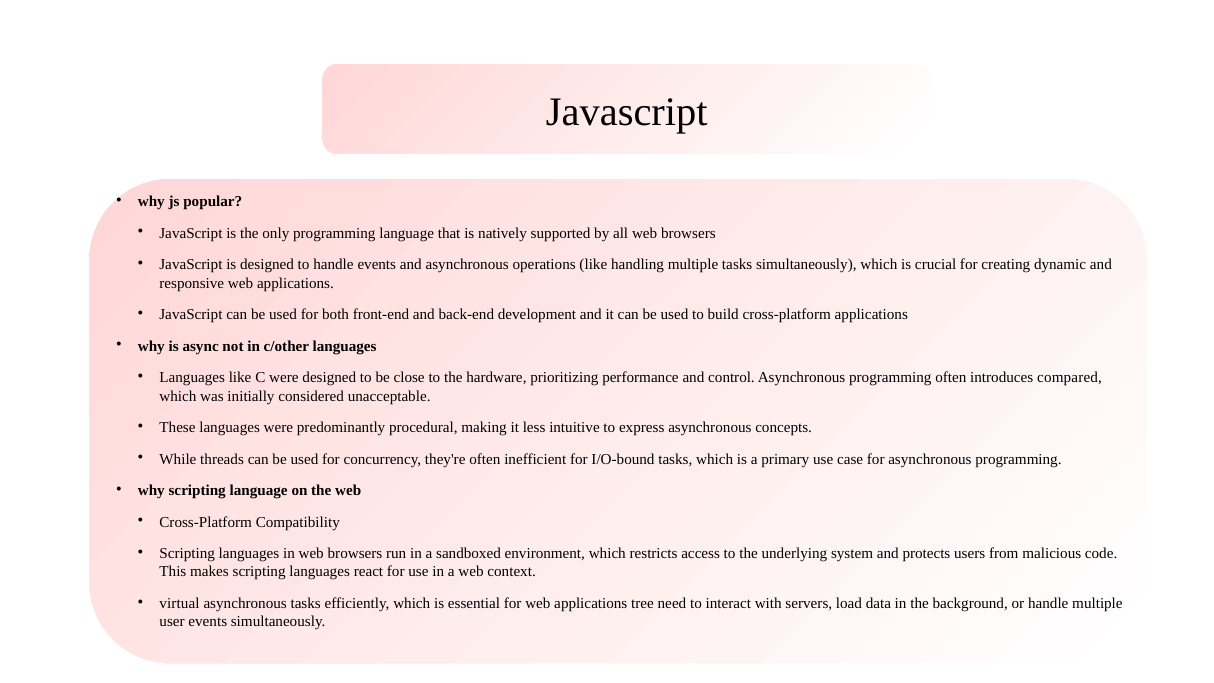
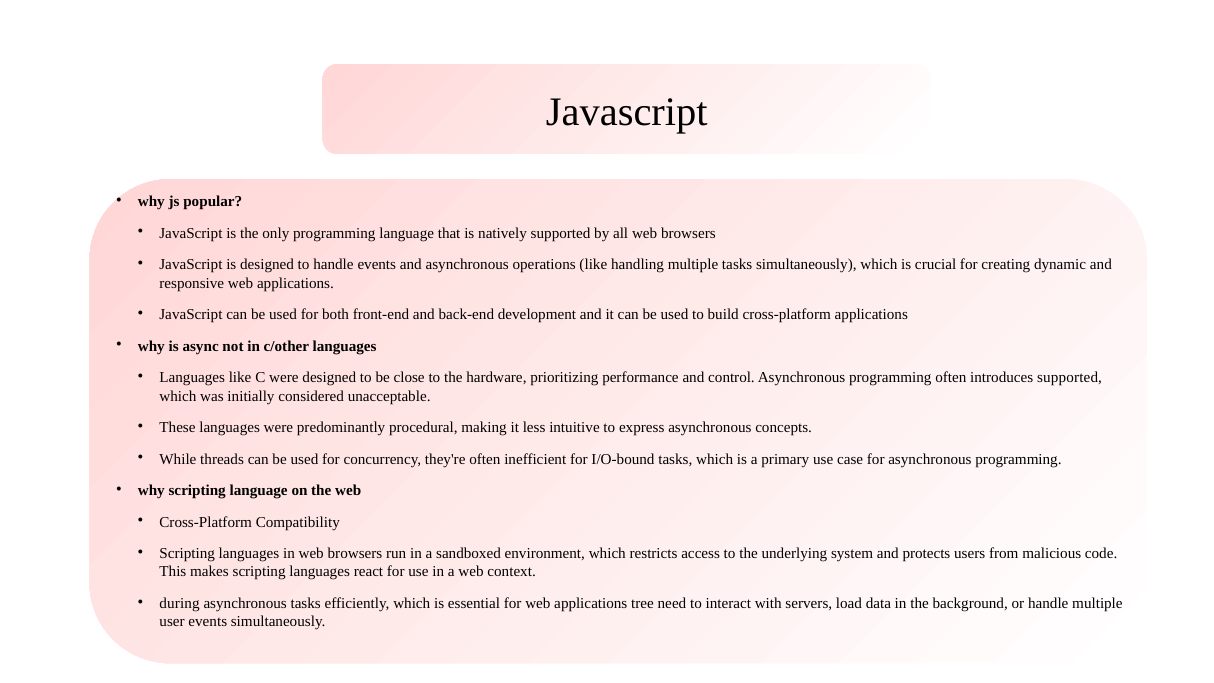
introduces compared: compared -> supported
virtual: virtual -> during
